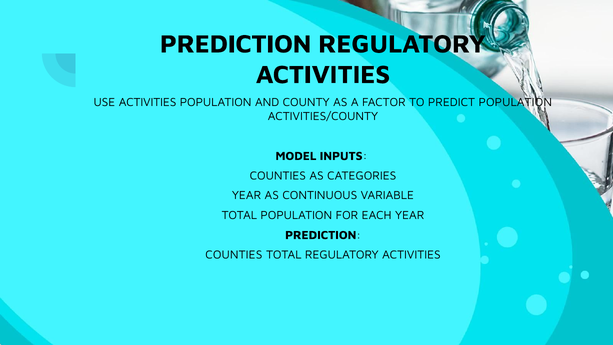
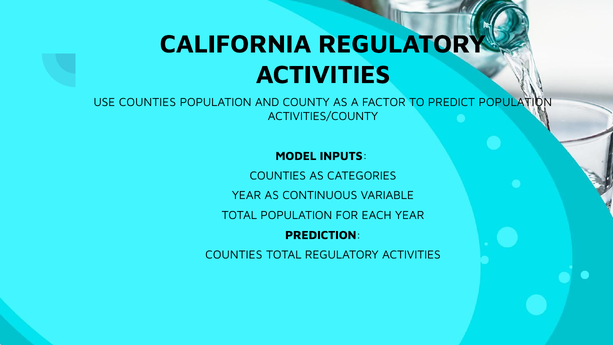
PREDICTION at (236, 44): PREDICTION -> CALIFORNIA
USE ACTIVITIES: ACTIVITIES -> COUNTIES
